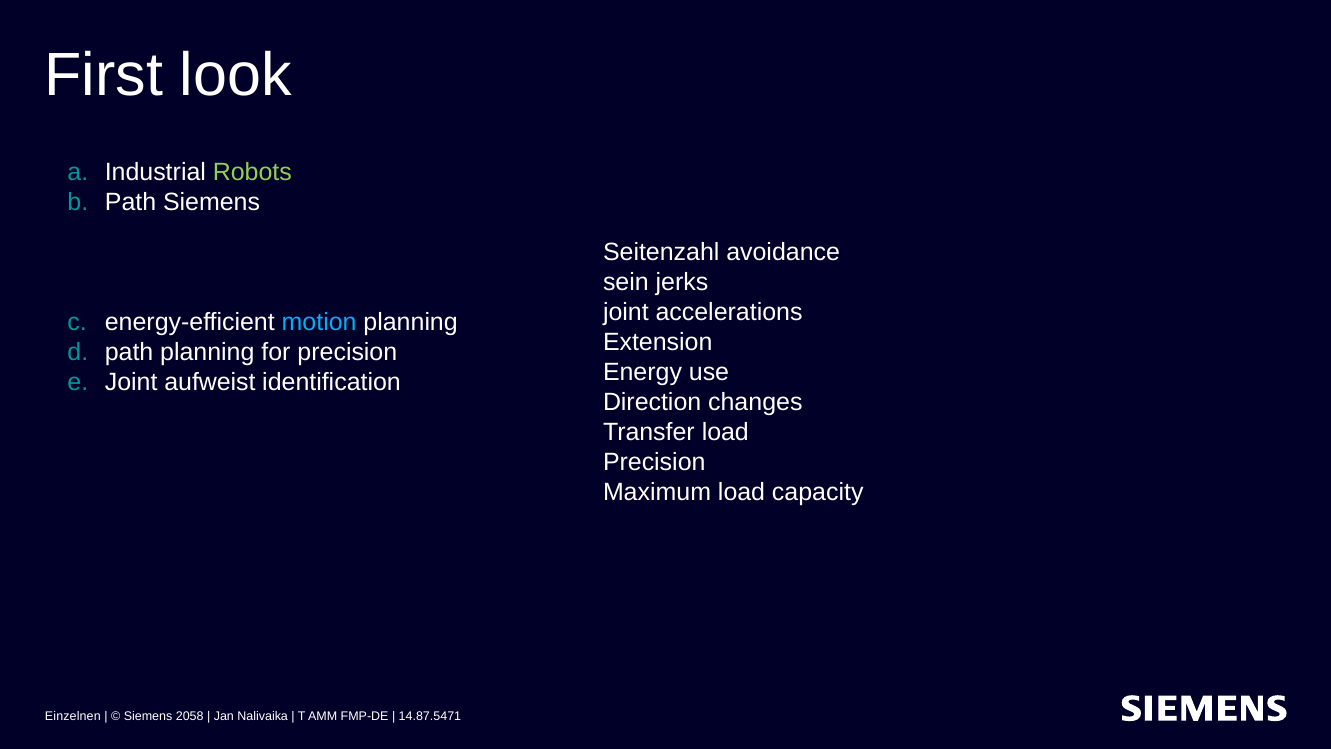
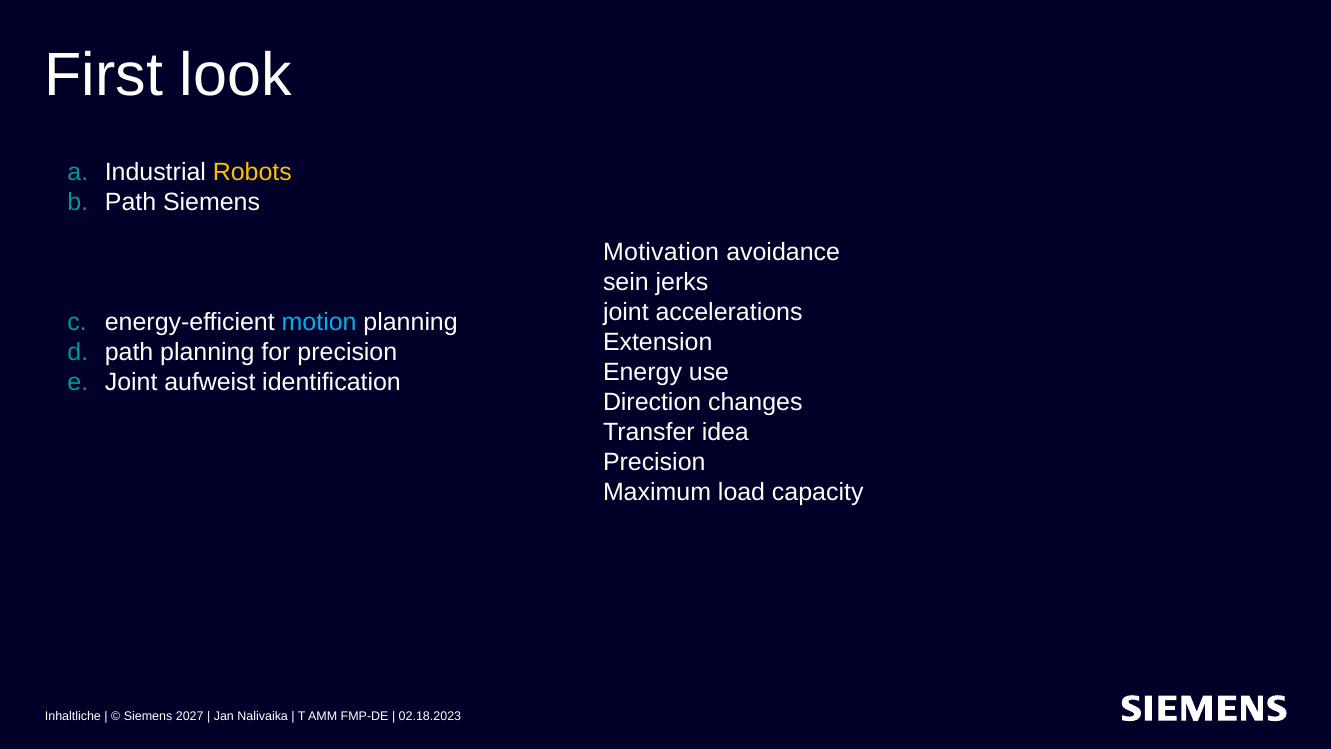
Robots colour: light green -> yellow
Seitenzahl: Seitenzahl -> Motivation
Transfer load: load -> idea
Einzelnen: Einzelnen -> Inhaltliche
2058: 2058 -> 2027
14.87.5471: 14.87.5471 -> 02.18.2023
